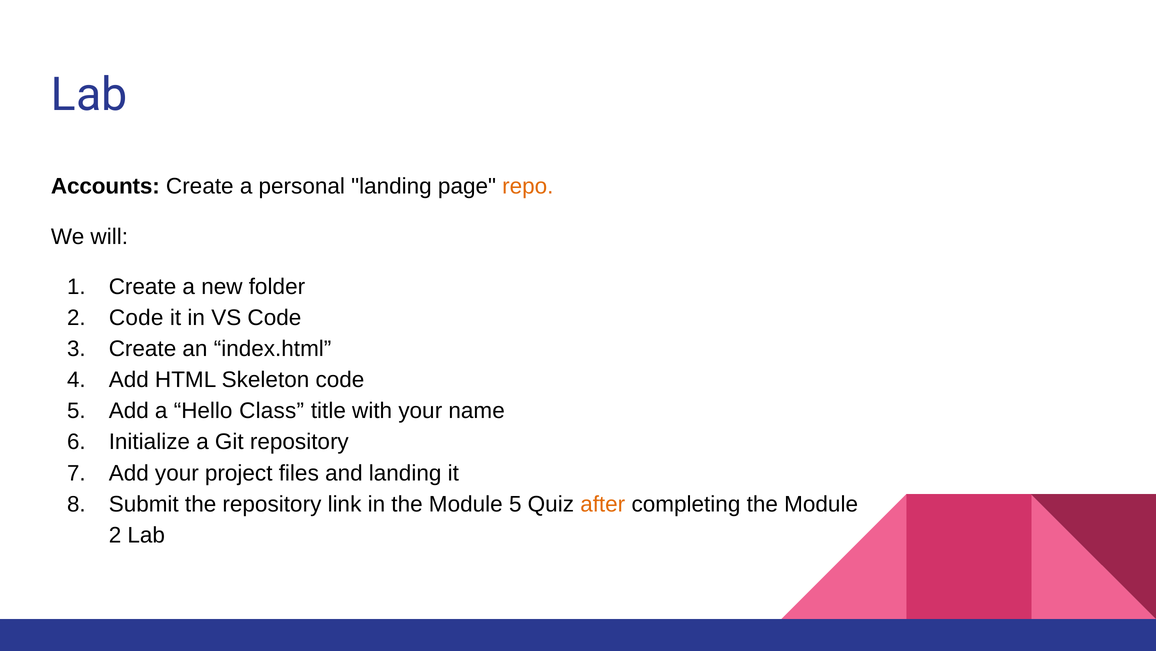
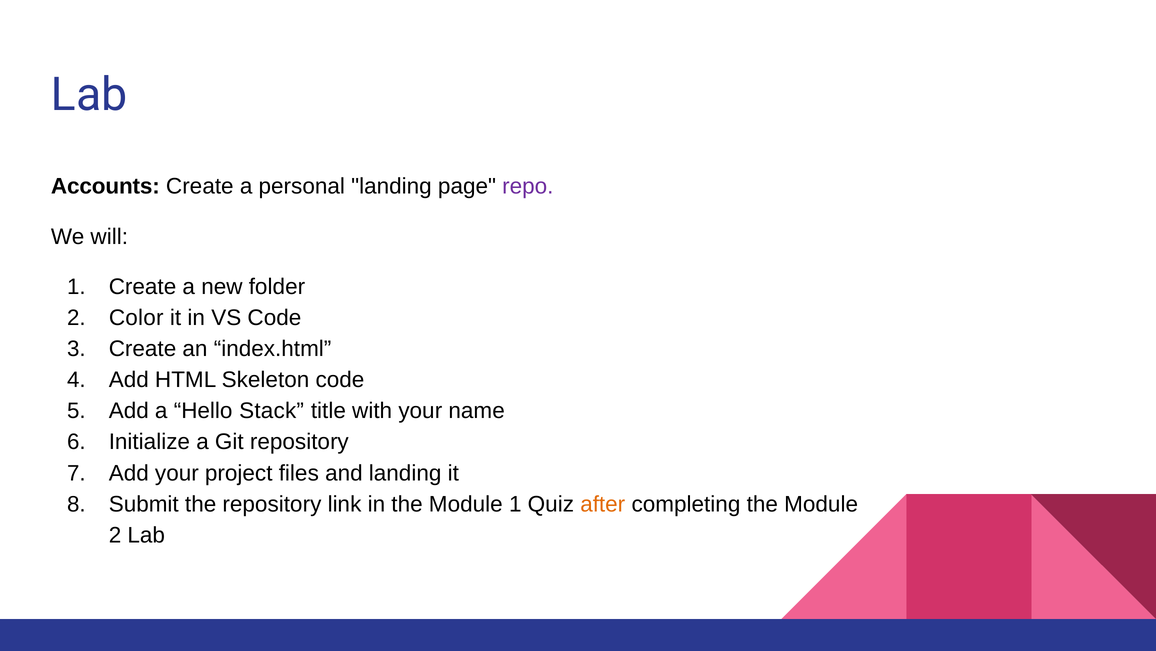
repo colour: orange -> purple
2 Code: Code -> Color
Class: Class -> Stack
Module 5: 5 -> 1
